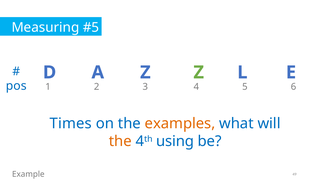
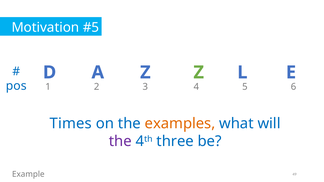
Measuring: Measuring -> Motivation
the at (120, 142) colour: orange -> purple
using: using -> three
